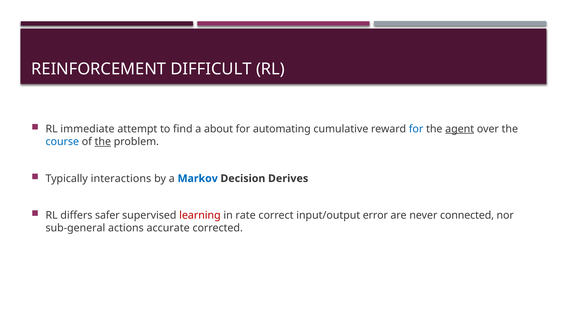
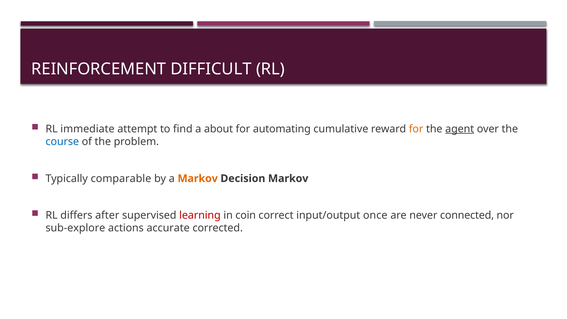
for at (416, 129) colour: blue -> orange
the at (103, 142) underline: present -> none
interactions: interactions -> comparable
Markov at (198, 178) colour: blue -> orange
Decision Derives: Derives -> Markov
safer: safer -> after
rate: rate -> coin
error: error -> once
sub-general: sub-general -> sub-explore
